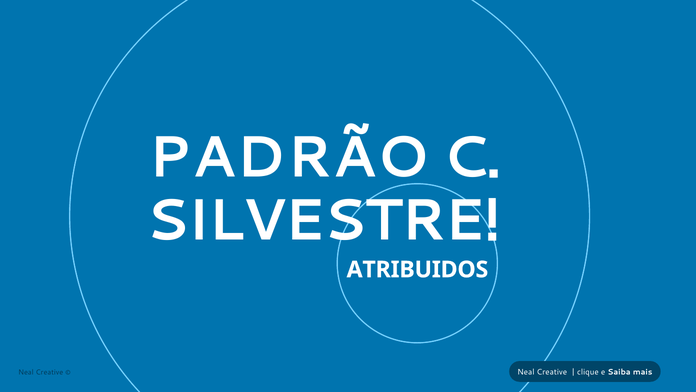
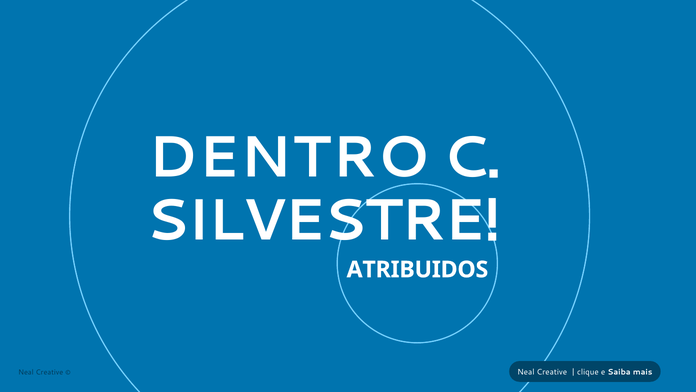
PADRÃO: PADRÃO -> DENTRO
